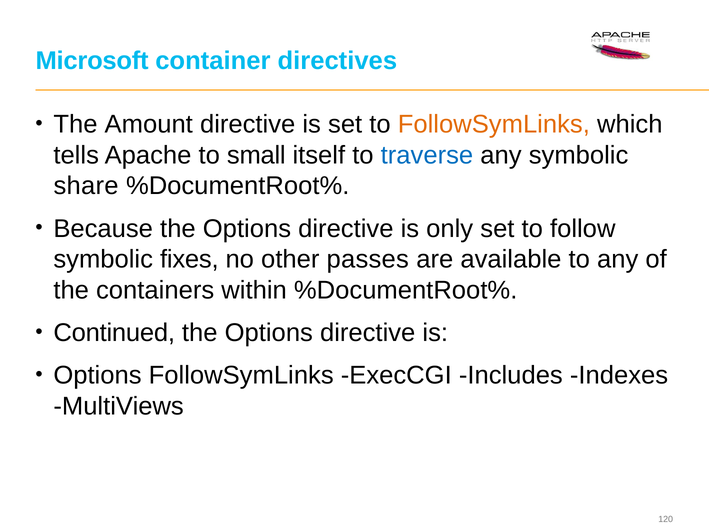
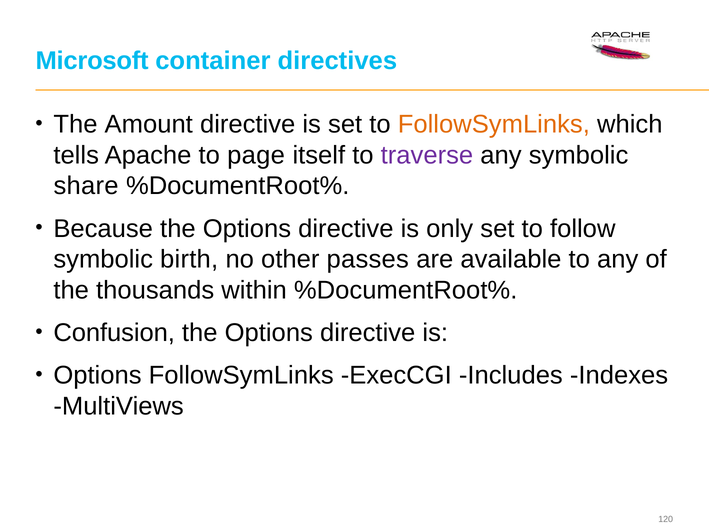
small: small -> page
traverse colour: blue -> purple
fixes: fixes -> birth
containers: containers -> thousands
Continued: Continued -> Confusion
